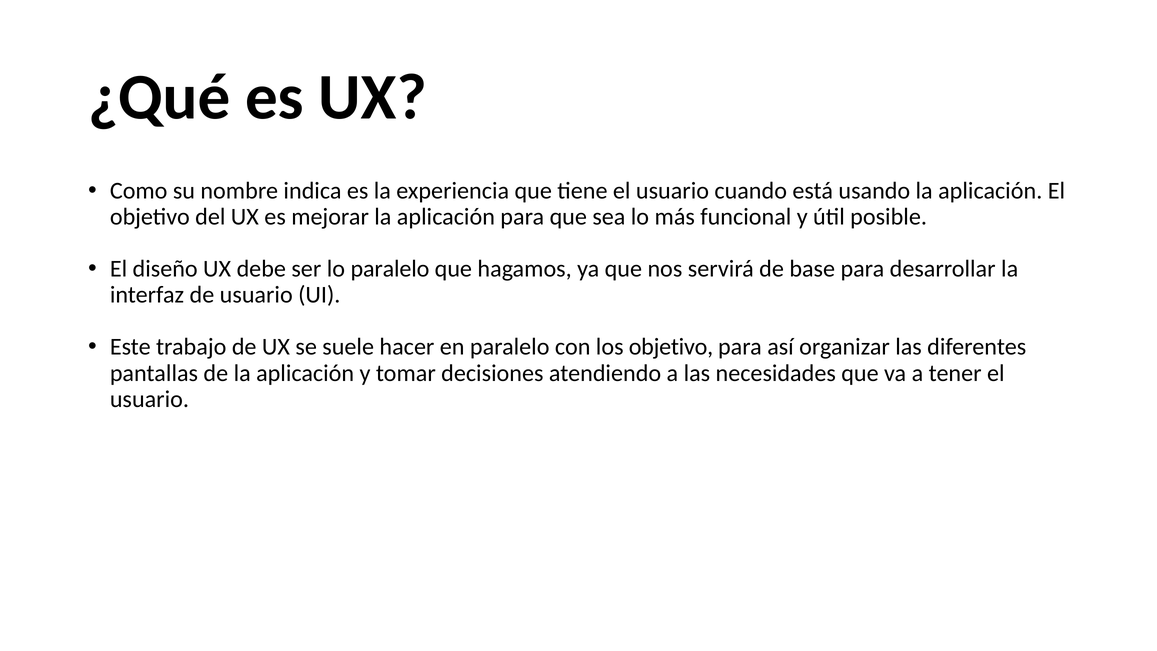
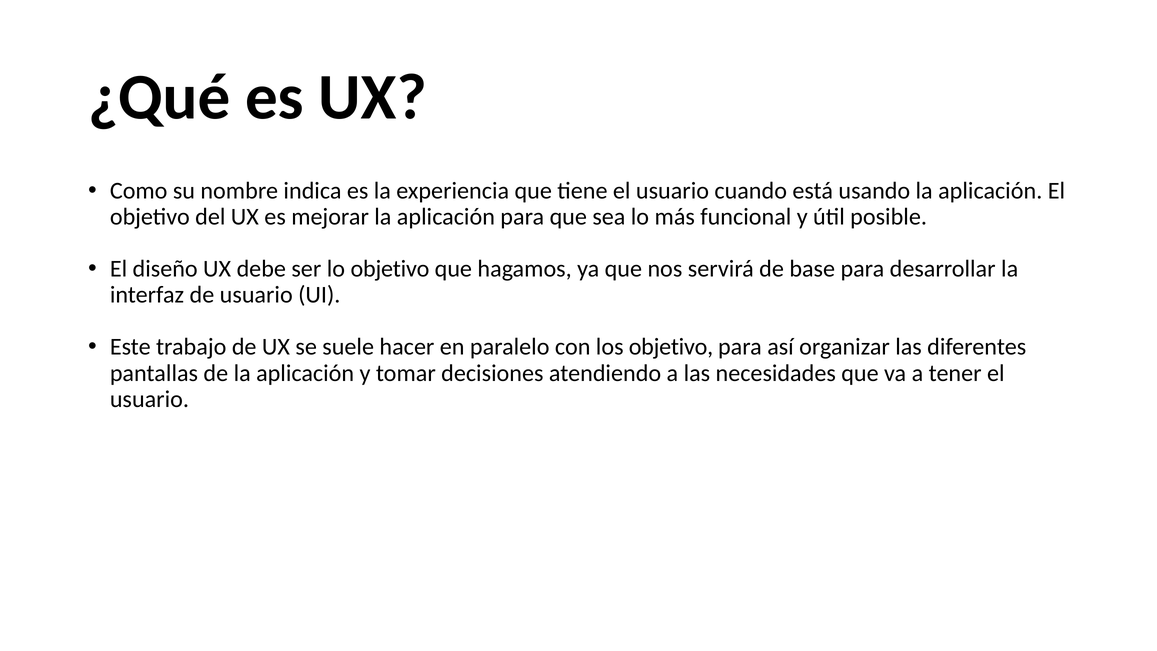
lo paralelo: paralelo -> objetivo
